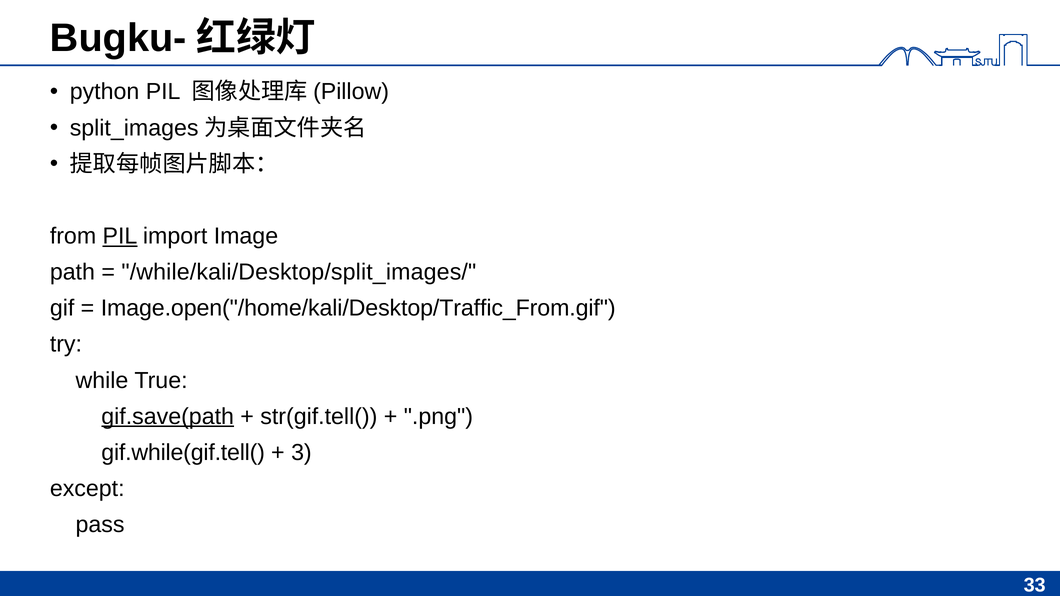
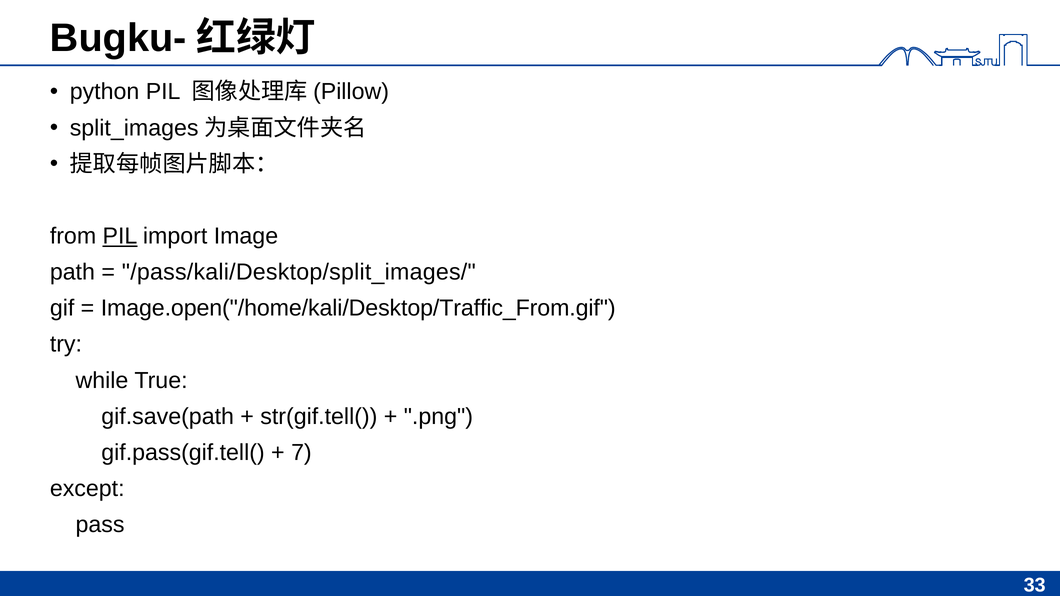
/while/kali/Desktop/split_images/: /while/kali/Desktop/split_images/ -> /pass/kali/Desktop/split_images/
gif.save(path underline: present -> none
gif.while(gif.tell(: gif.while(gif.tell( -> gif.pass(gif.tell(
3: 3 -> 7
